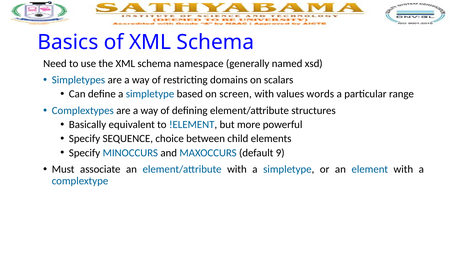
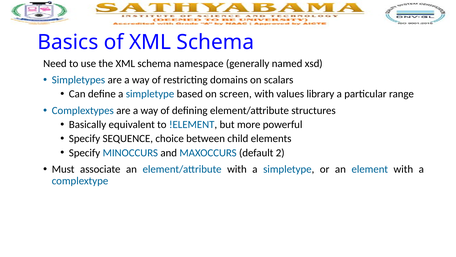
words: words -> library
9: 9 -> 2
